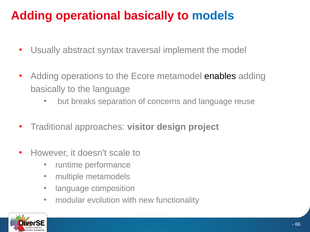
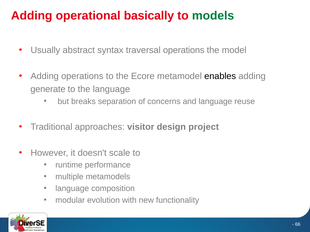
models colour: blue -> green
traversal implement: implement -> operations
basically at (48, 89): basically -> generate
